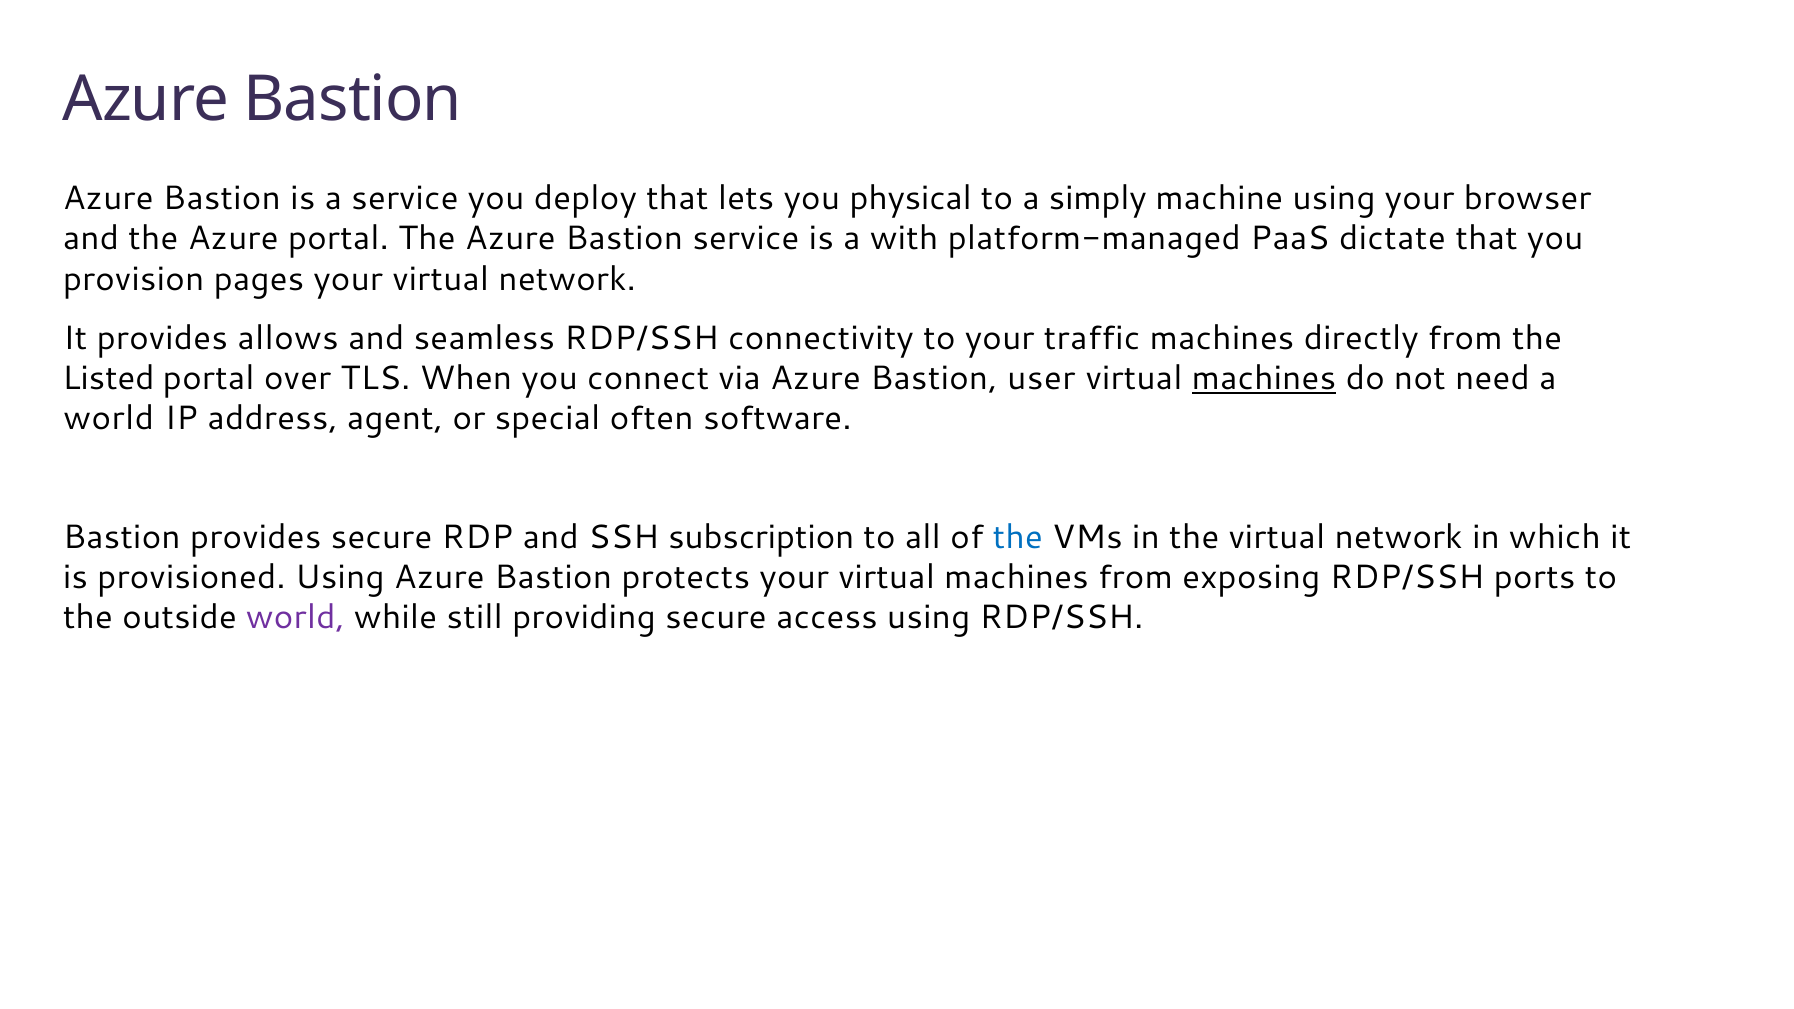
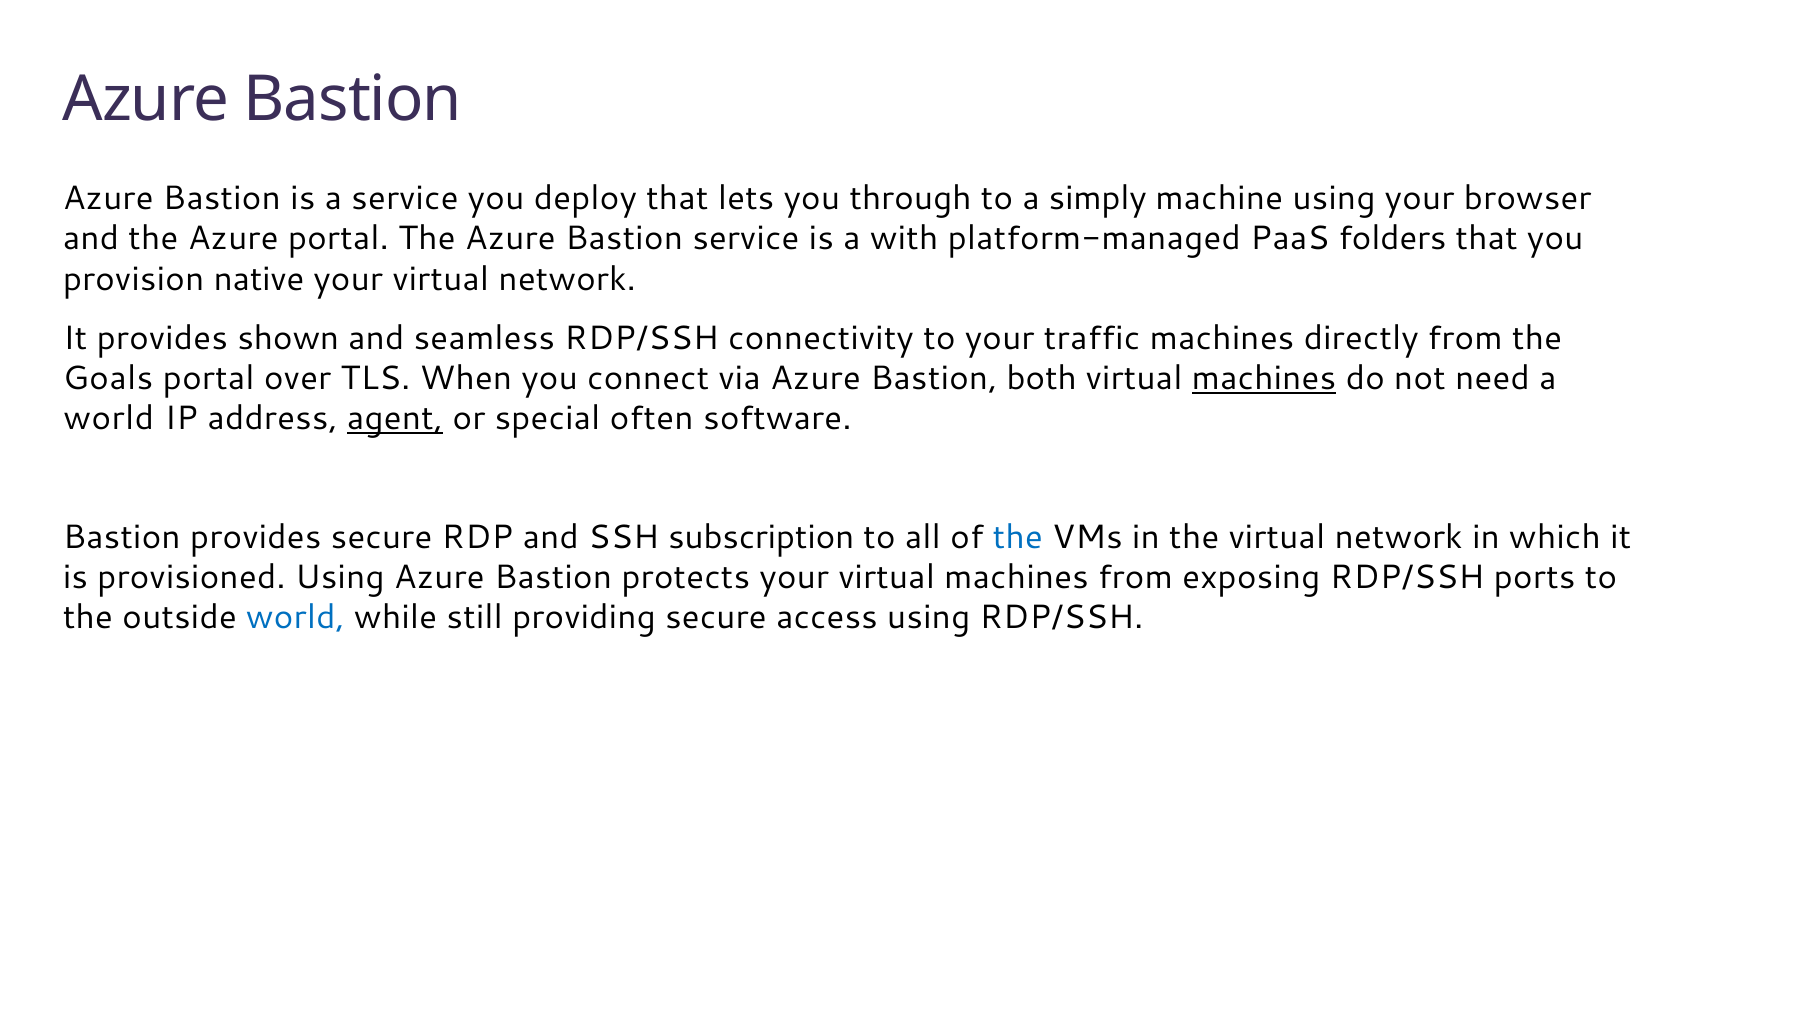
physical: physical -> through
dictate: dictate -> folders
pages: pages -> native
allows: allows -> shown
Listed: Listed -> Goals
user: user -> both
agent underline: none -> present
world at (295, 618) colour: purple -> blue
